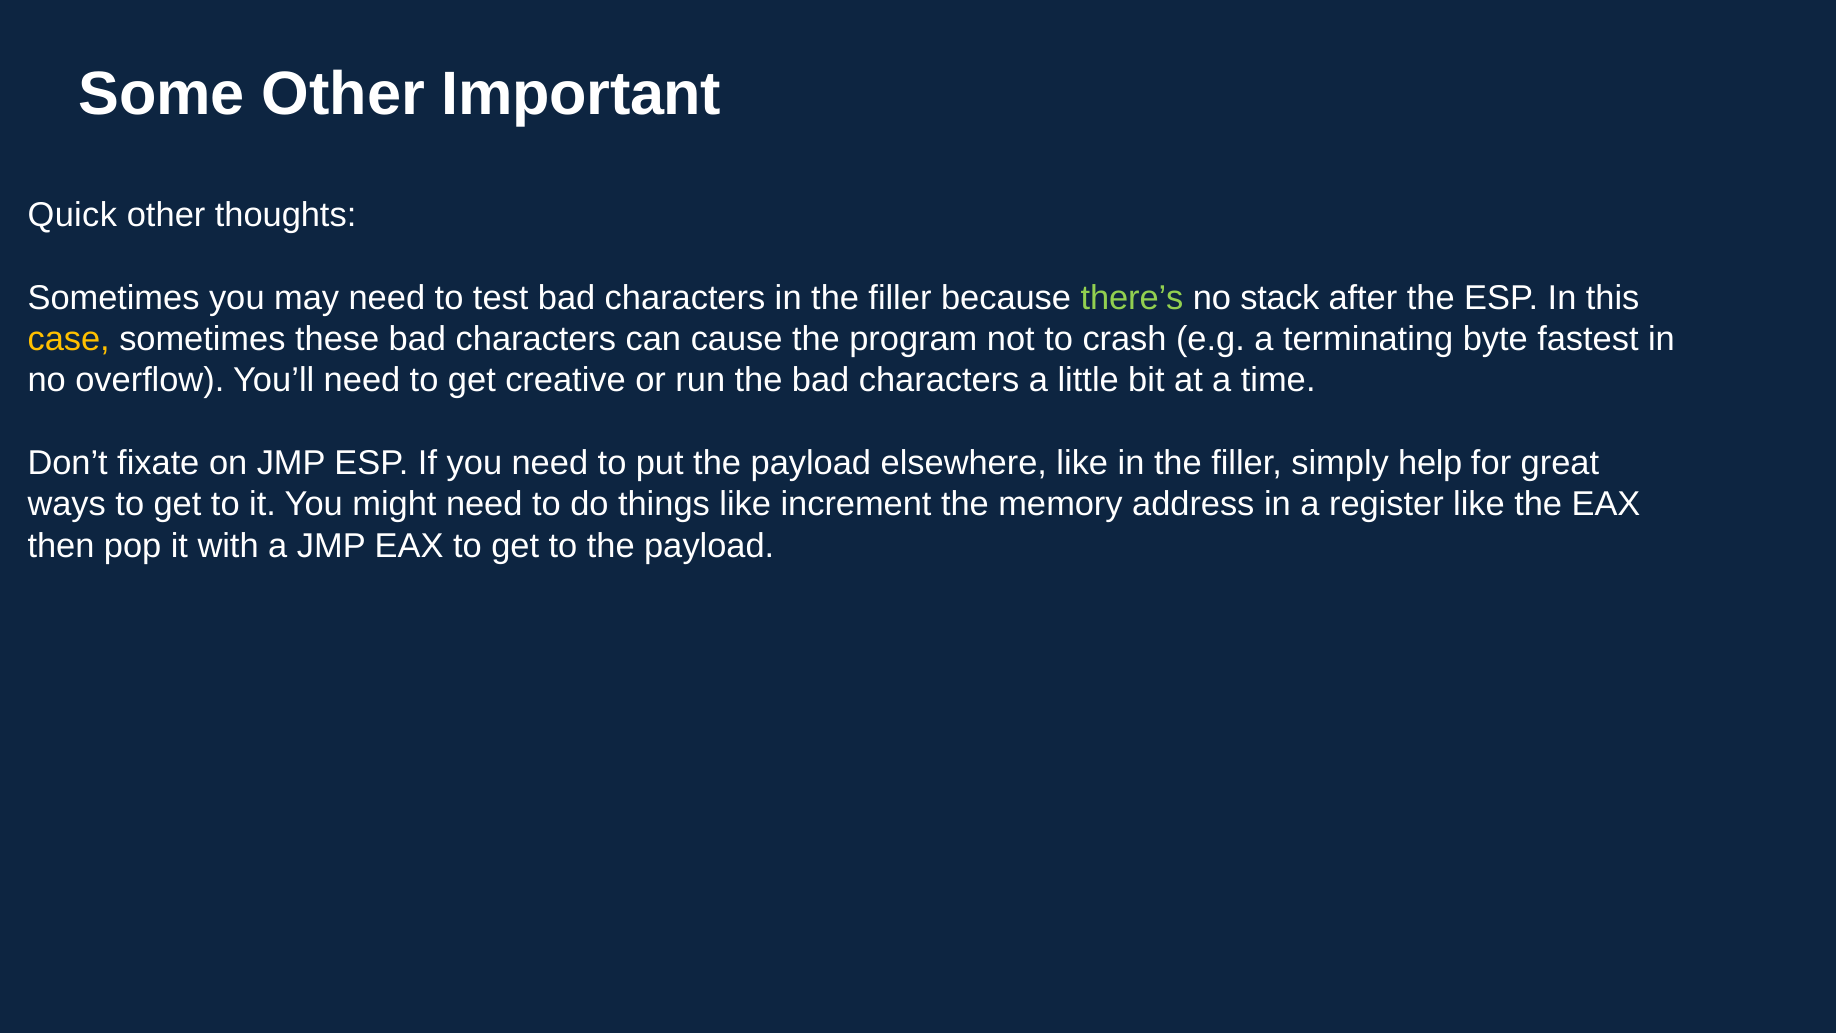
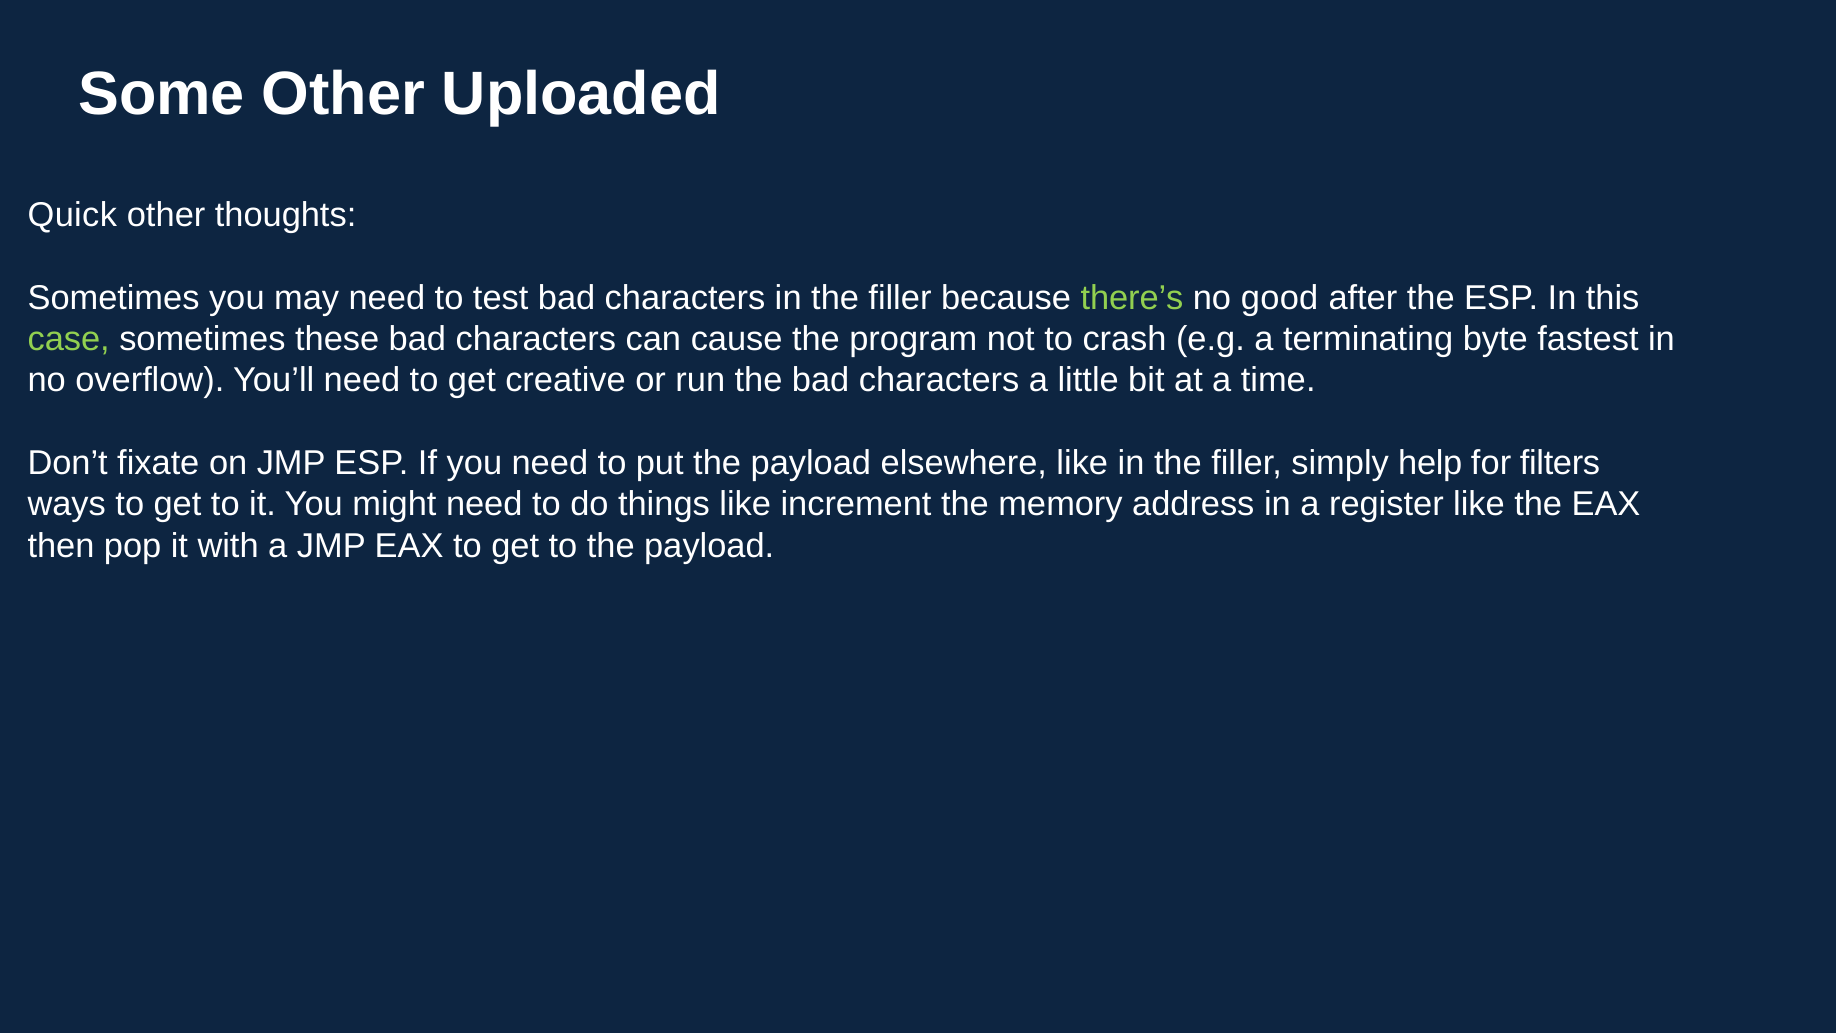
Important: Important -> Uploaded
stack: stack -> good
case colour: yellow -> light green
great: great -> filters
